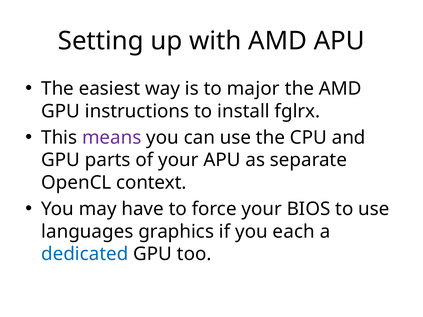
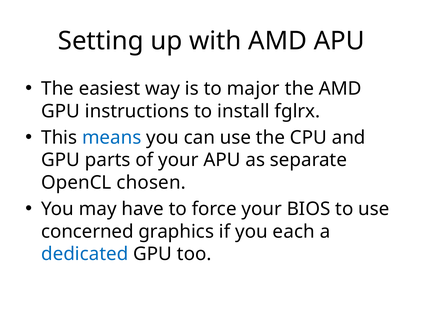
means colour: purple -> blue
context: context -> chosen
languages: languages -> concerned
